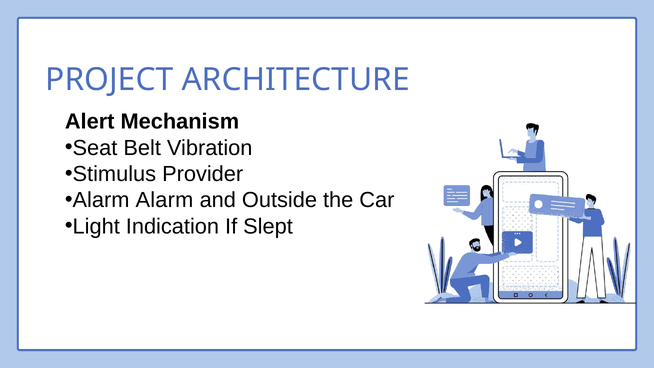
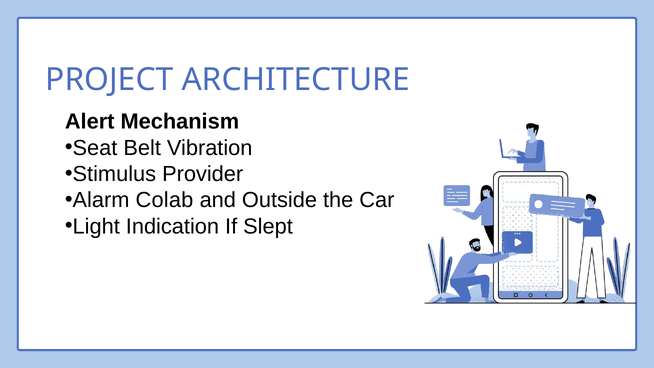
Alarm Alarm: Alarm -> Colab
